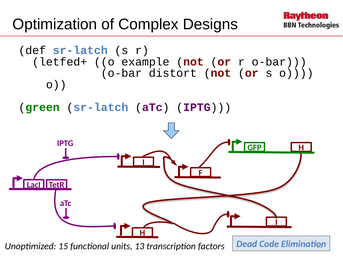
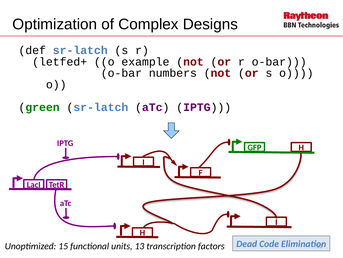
distort: distort -> numbers
